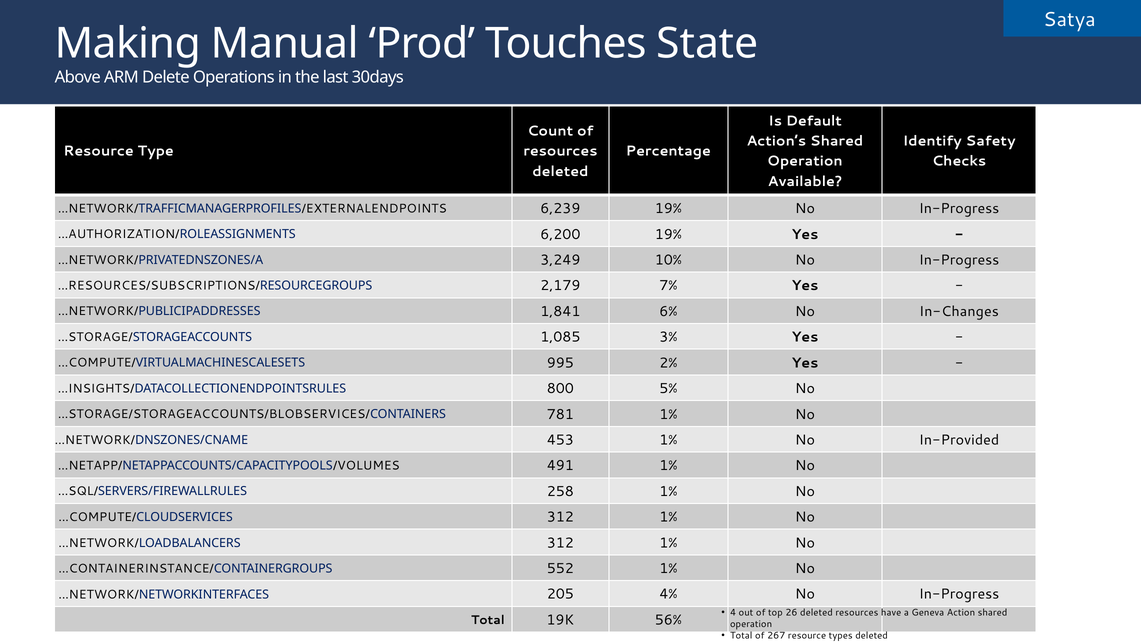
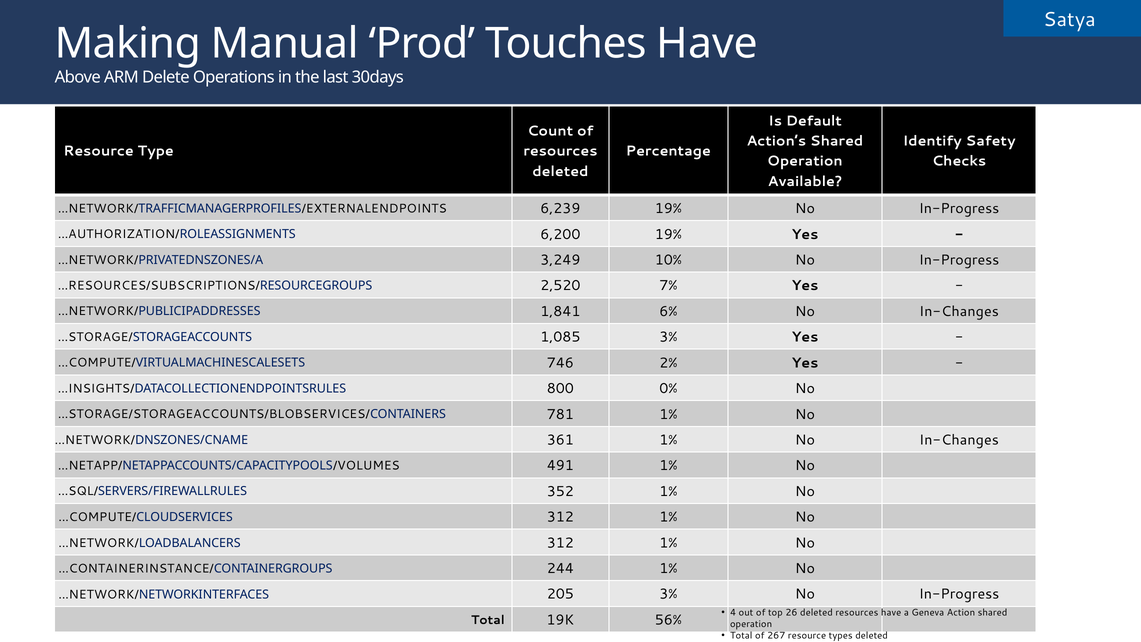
Touches State: State -> Have
2,179: 2,179 -> 2,520
995: 995 -> 746
5%: 5% -> 0%
453: 453 -> 361
1% No In-Provided: In-Provided -> In-Changes
258: 258 -> 352
552: 552 -> 244
205 4%: 4% -> 3%
